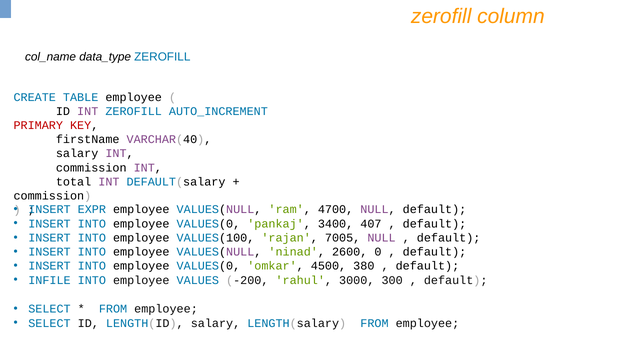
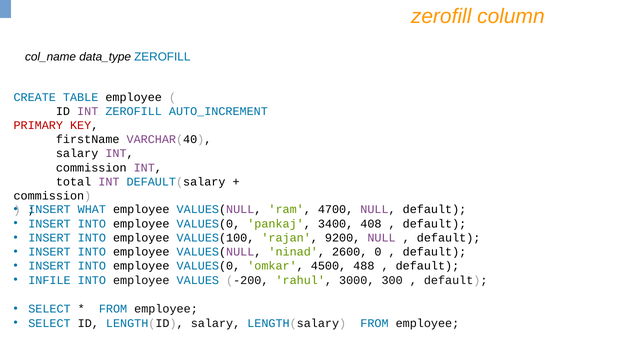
EXPR: EXPR -> WHAT
407: 407 -> 408
7005: 7005 -> 9200
380: 380 -> 488
